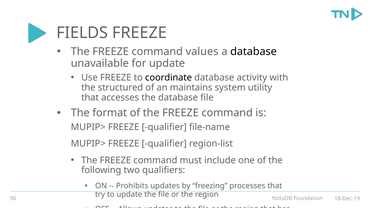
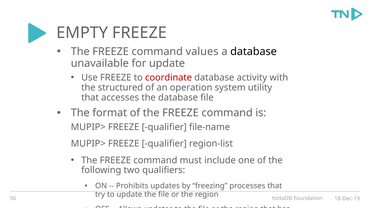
FIELDS: FIELDS -> EMPTY
coordinate colour: black -> red
maintains: maintains -> operation
